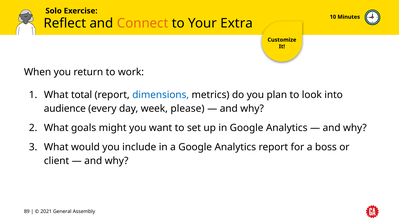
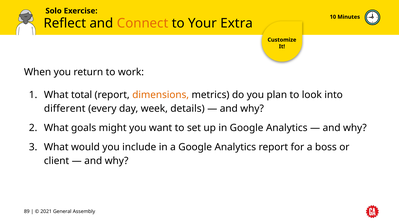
dimensions colour: blue -> orange
audience: audience -> different
please: please -> details
